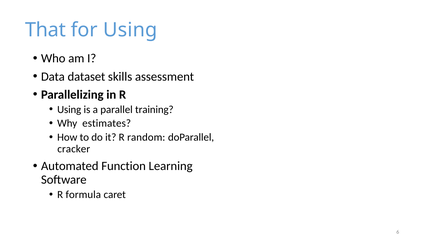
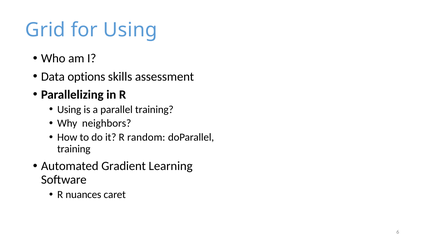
That: That -> Grid
dataset: dataset -> options
estimates: estimates -> neighbors
cracker at (74, 149): cracker -> training
Function: Function -> Gradient
formula: formula -> nuances
